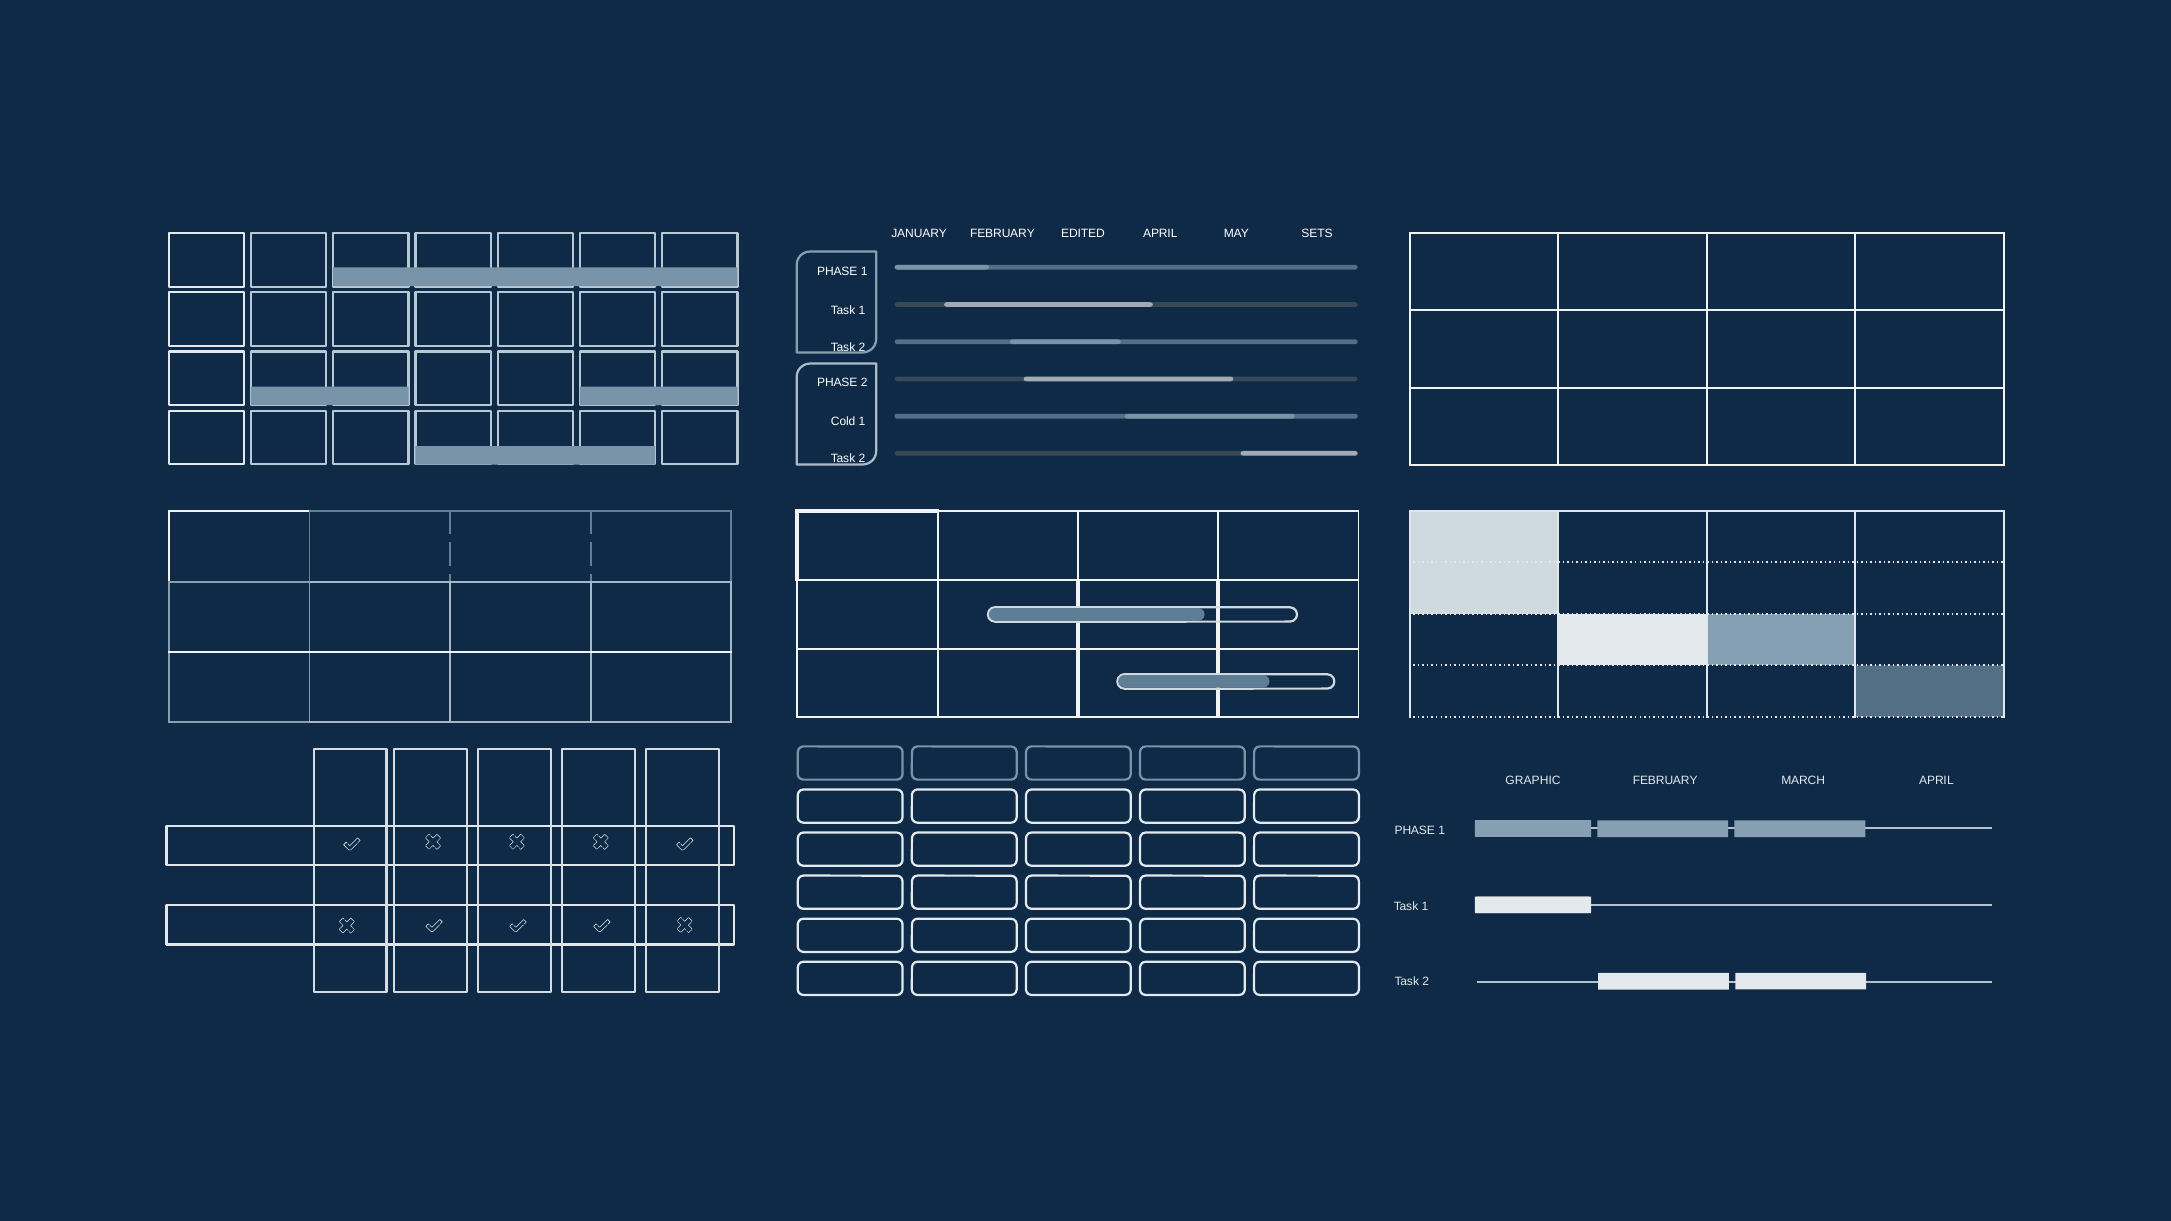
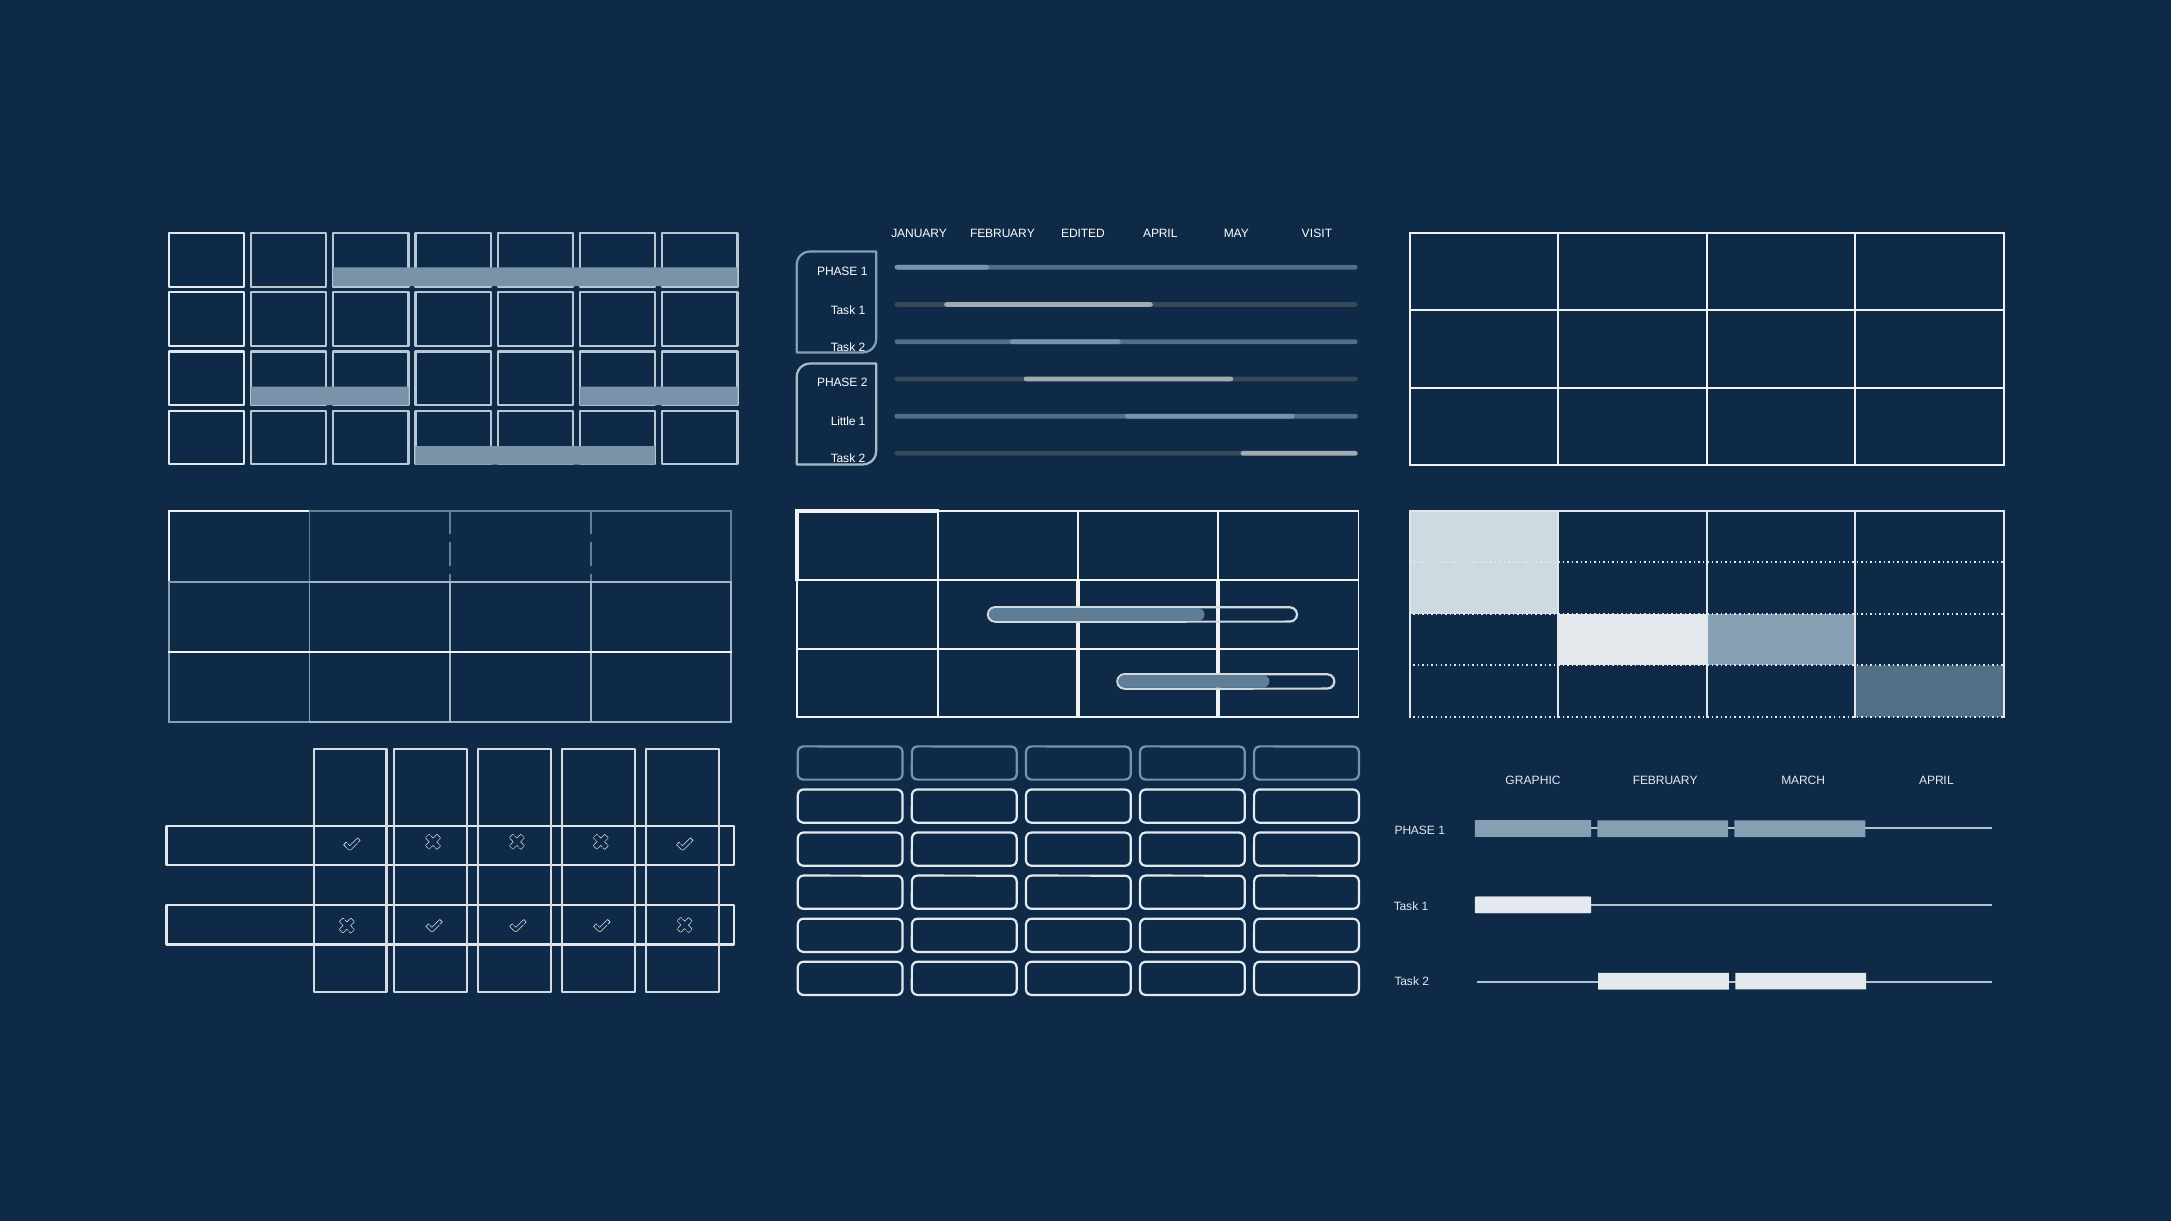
SETS: SETS -> VISIT
Cold: Cold -> Little
